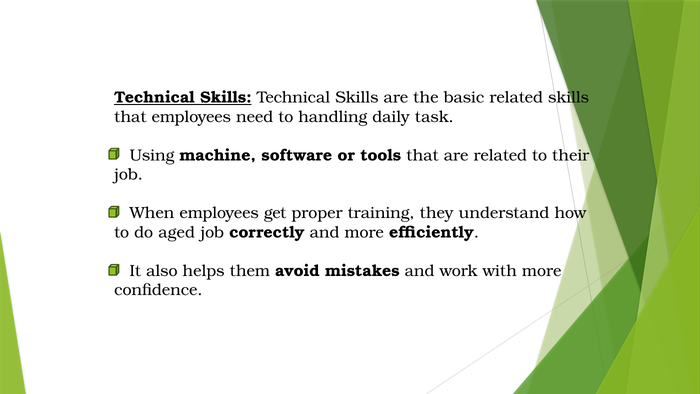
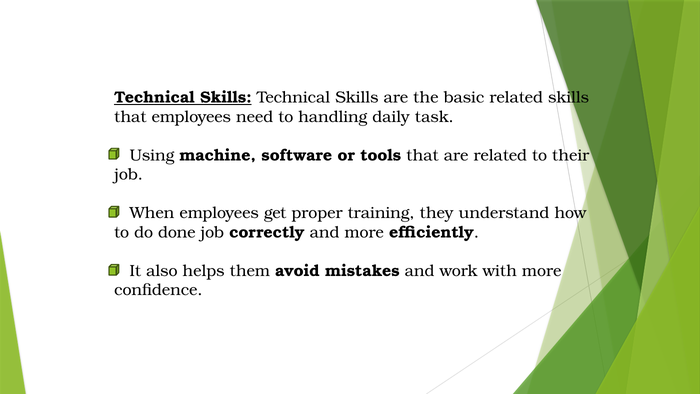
aged: aged -> done
